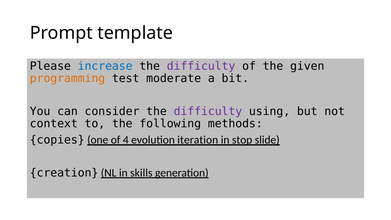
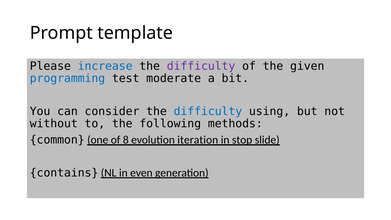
programming colour: orange -> blue
difficulty at (208, 111) colour: purple -> blue
context: context -> without
copies: copies -> common
4: 4 -> 8
creation: creation -> contains
skills: skills -> even
